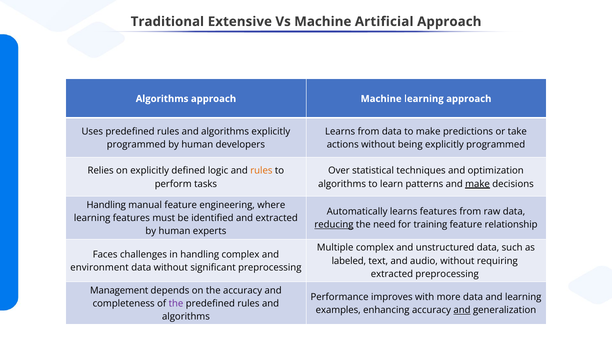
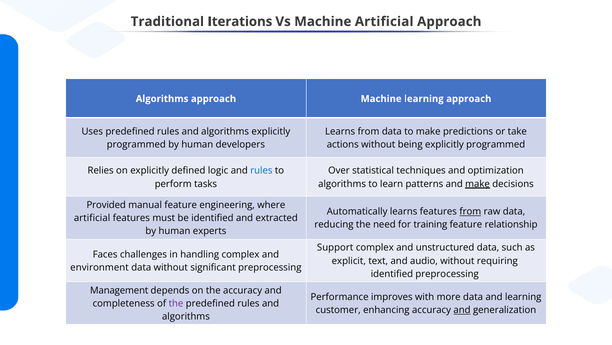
Extensive: Extensive -> Iterations
rules at (261, 170) colour: orange -> blue
Handling at (106, 205): Handling -> Provided
from at (470, 211) underline: none -> present
learning at (92, 218): learning -> artificial
reducing underline: present -> none
Multiple: Multiple -> Support
labeled: labeled -> explicit
extracted at (392, 273): extracted -> identified
examples: examples -> customer
